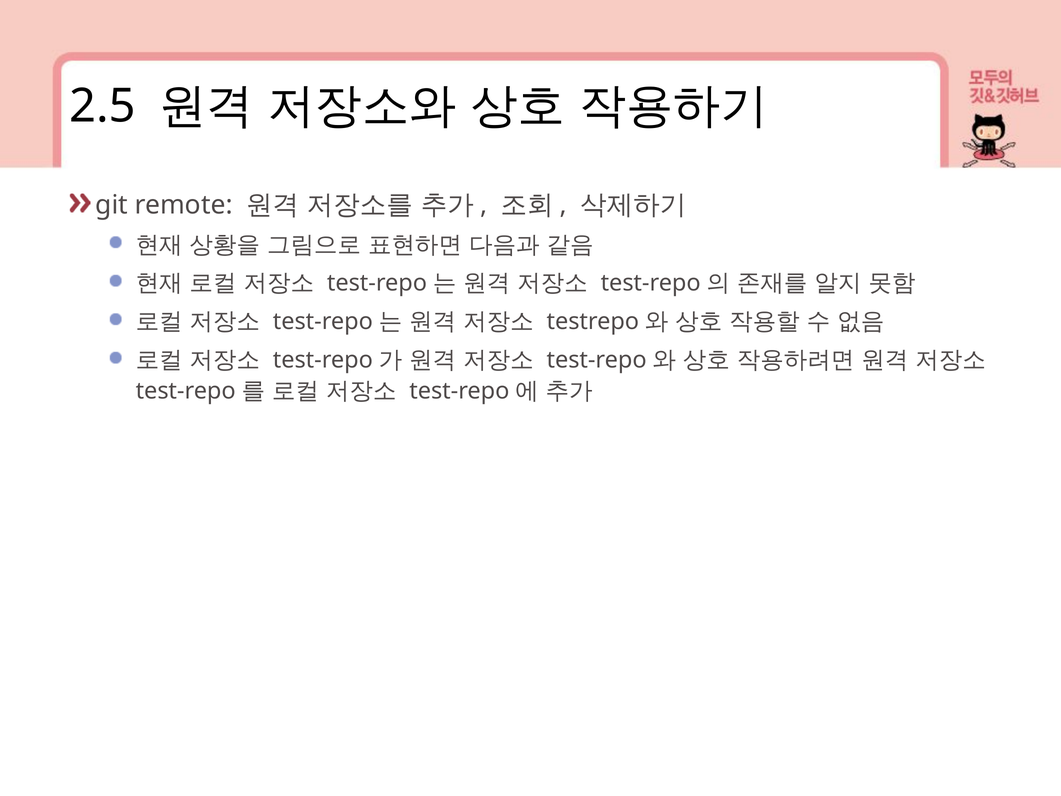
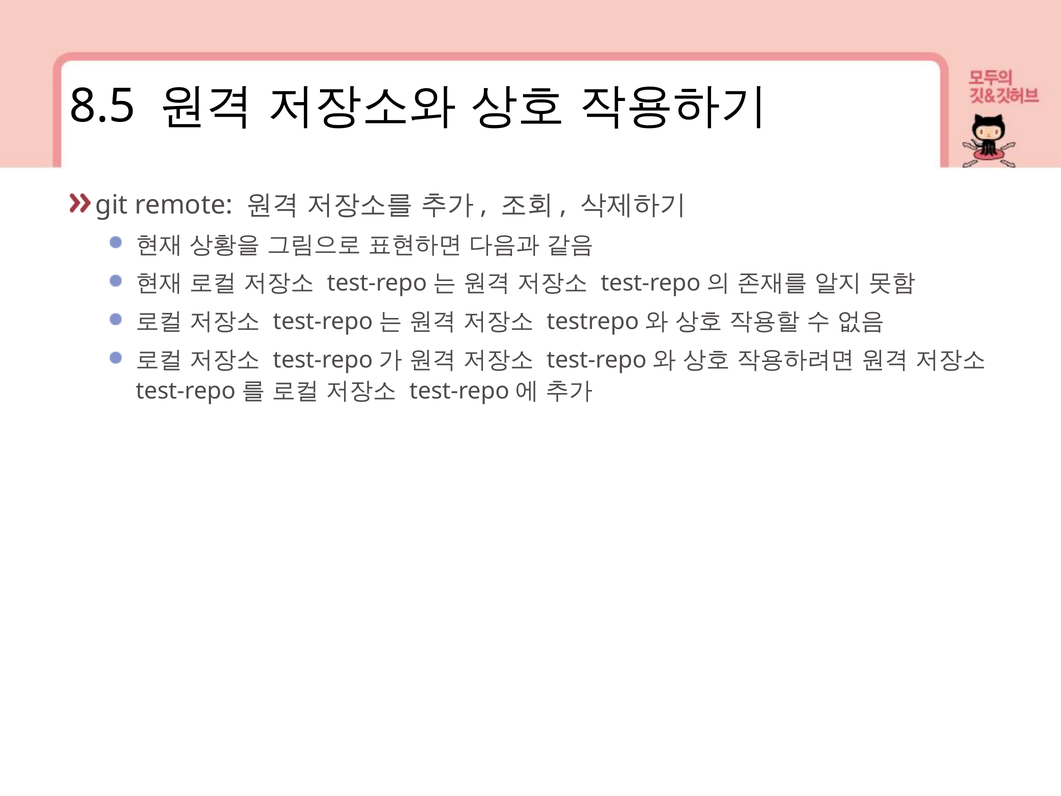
2.5: 2.5 -> 8.5
